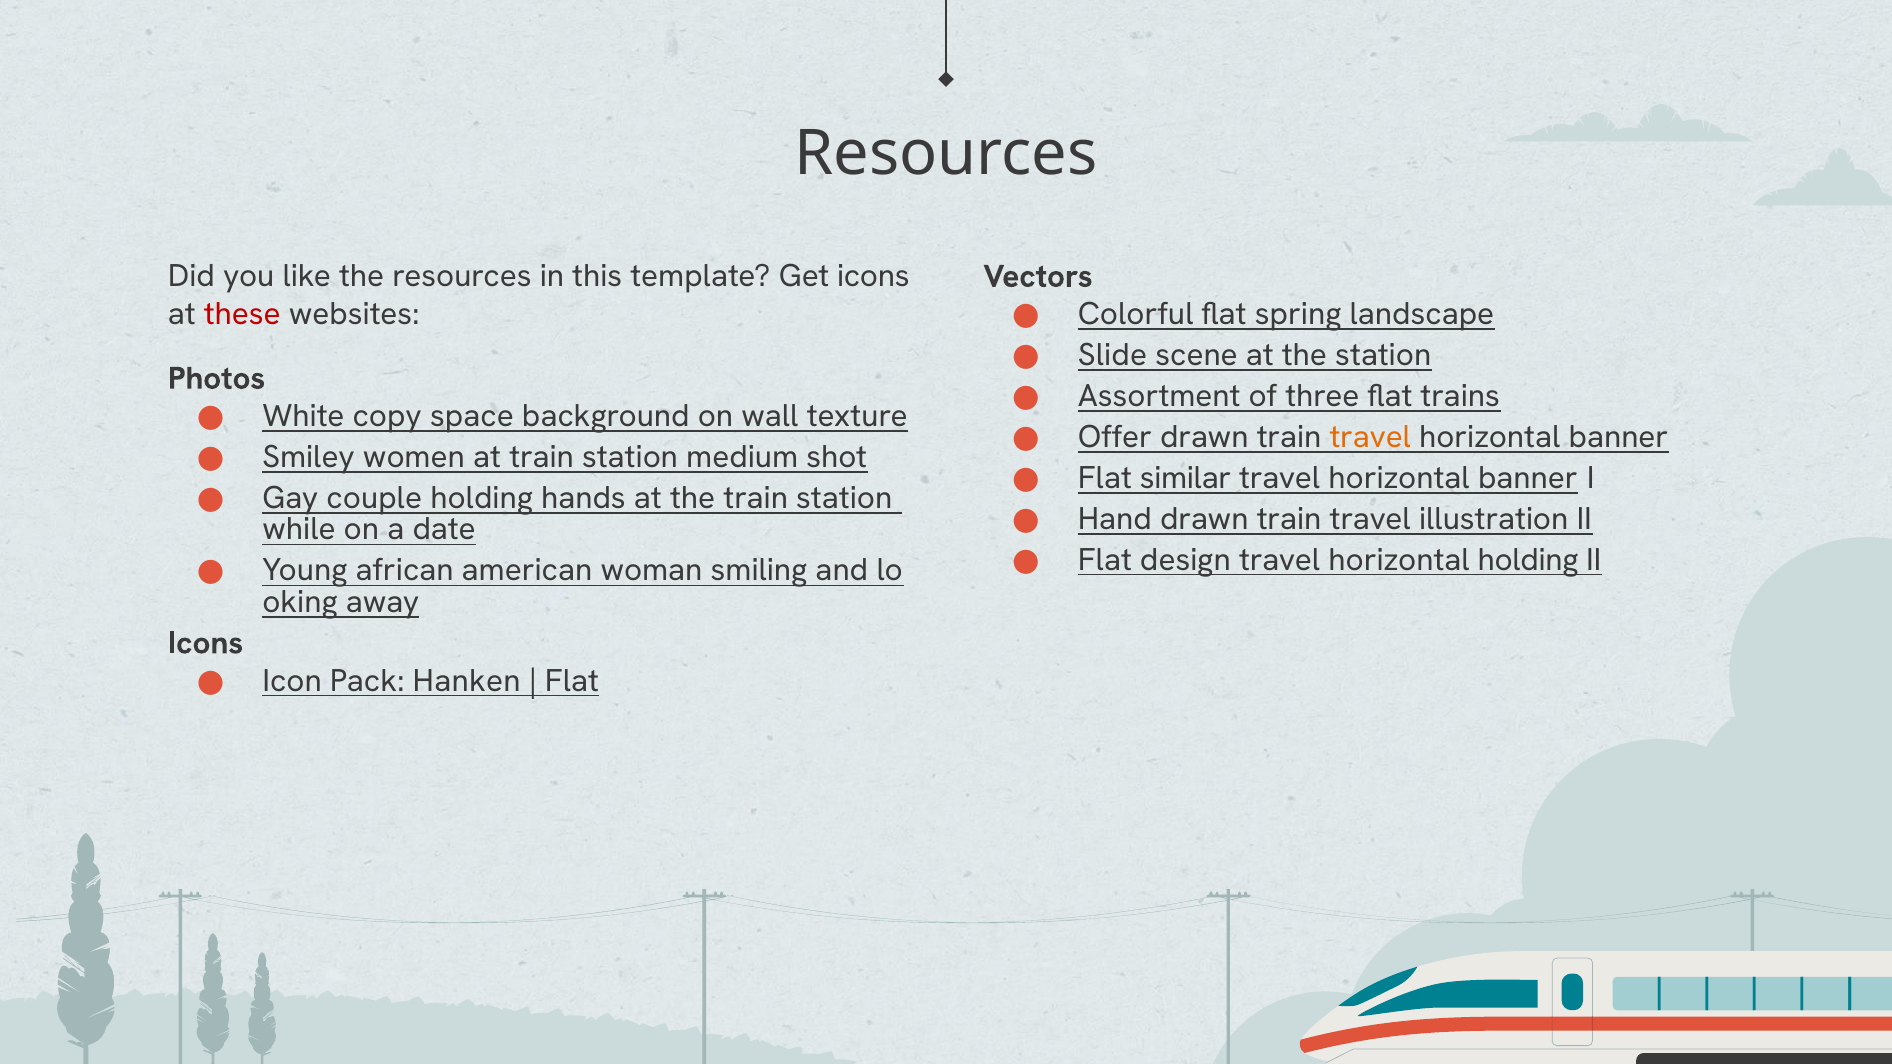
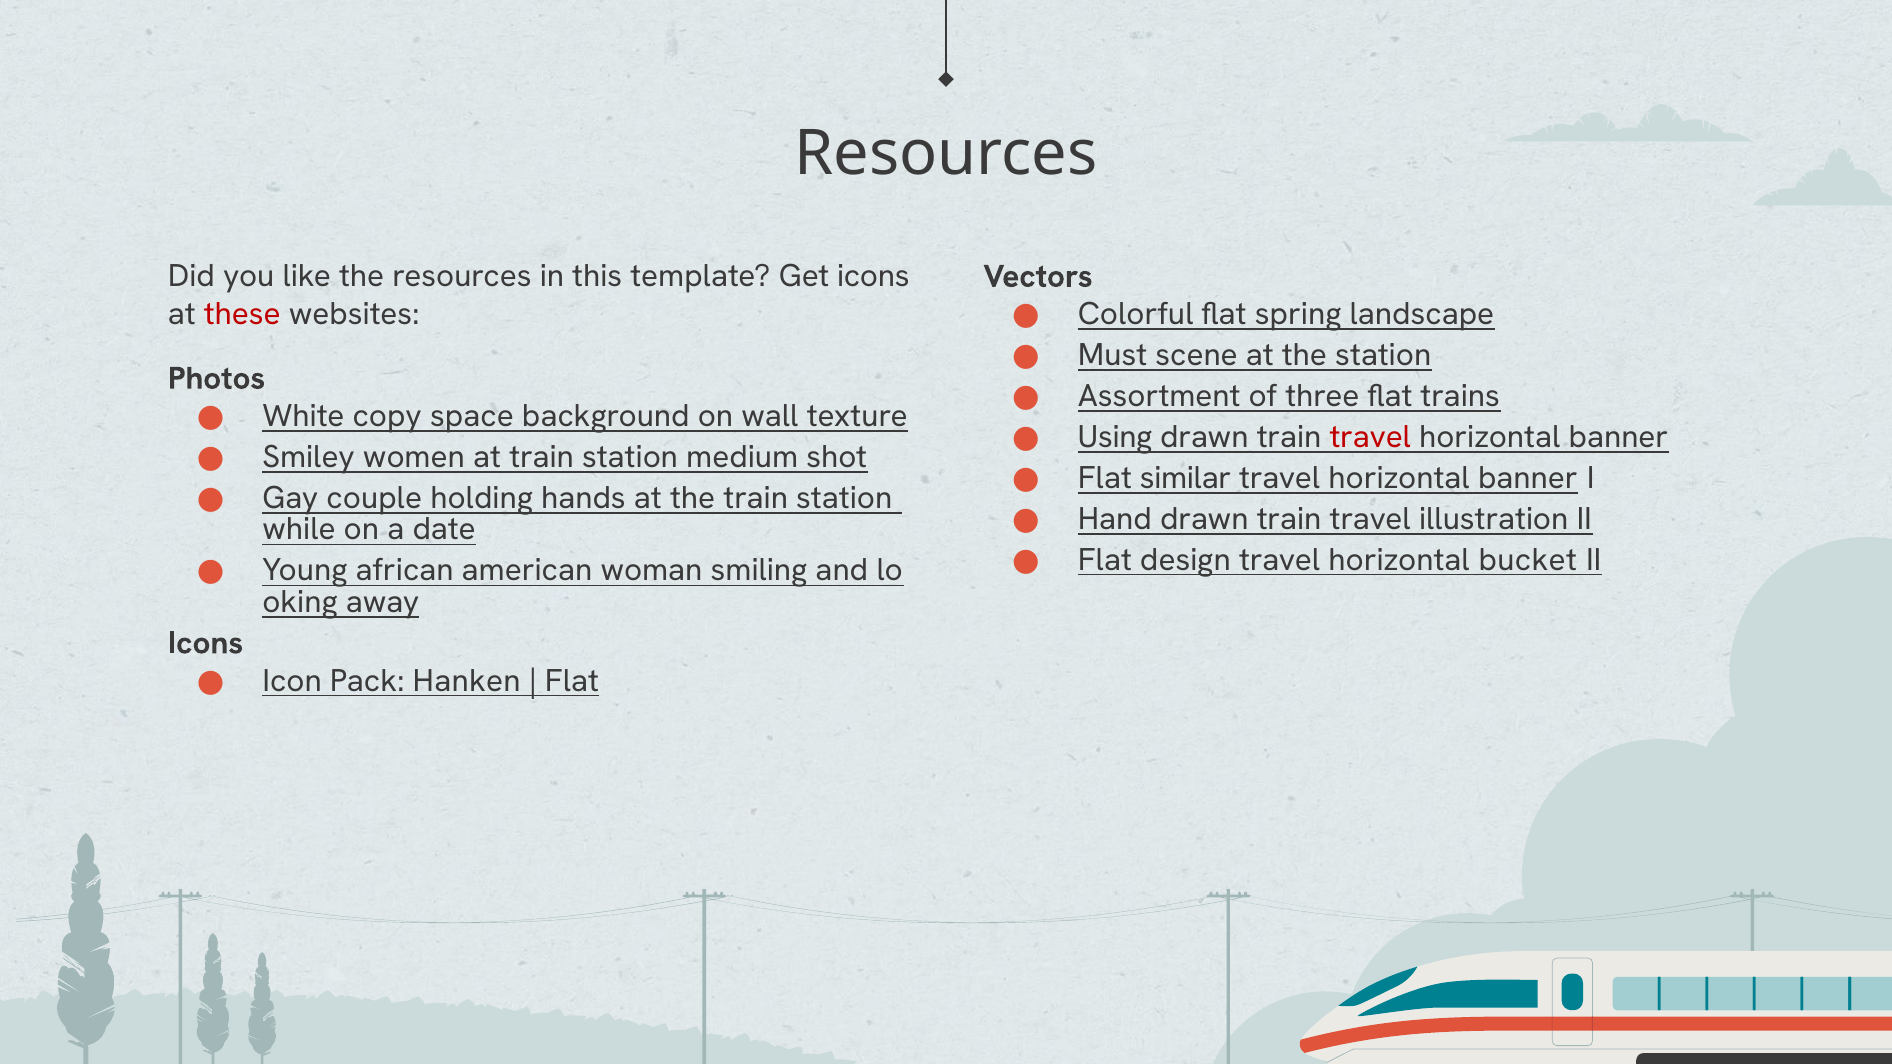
Slide: Slide -> Must
Offer: Offer -> Using
travel at (1370, 437) colour: orange -> red
horizontal holding: holding -> bucket
